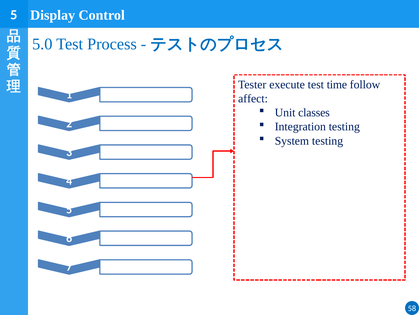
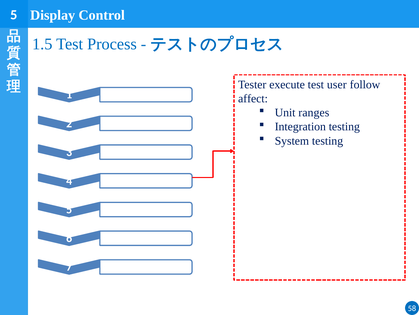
5.0: 5.0 -> 1.5
time: time -> user
classes: classes -> ranges
